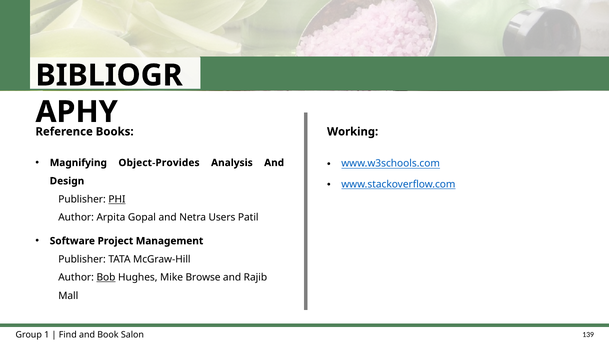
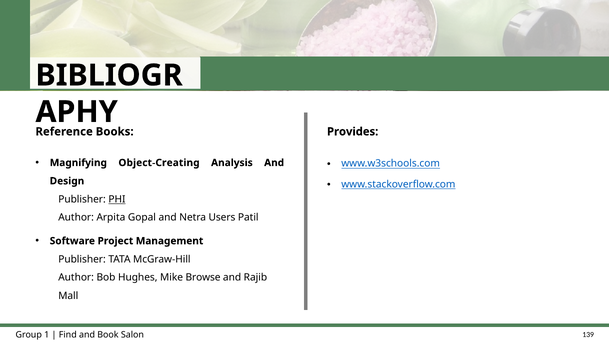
Working: Working -> Provides
Object-Provides: Object-Provides -> Object-Creating
Bob underline: present -> none
